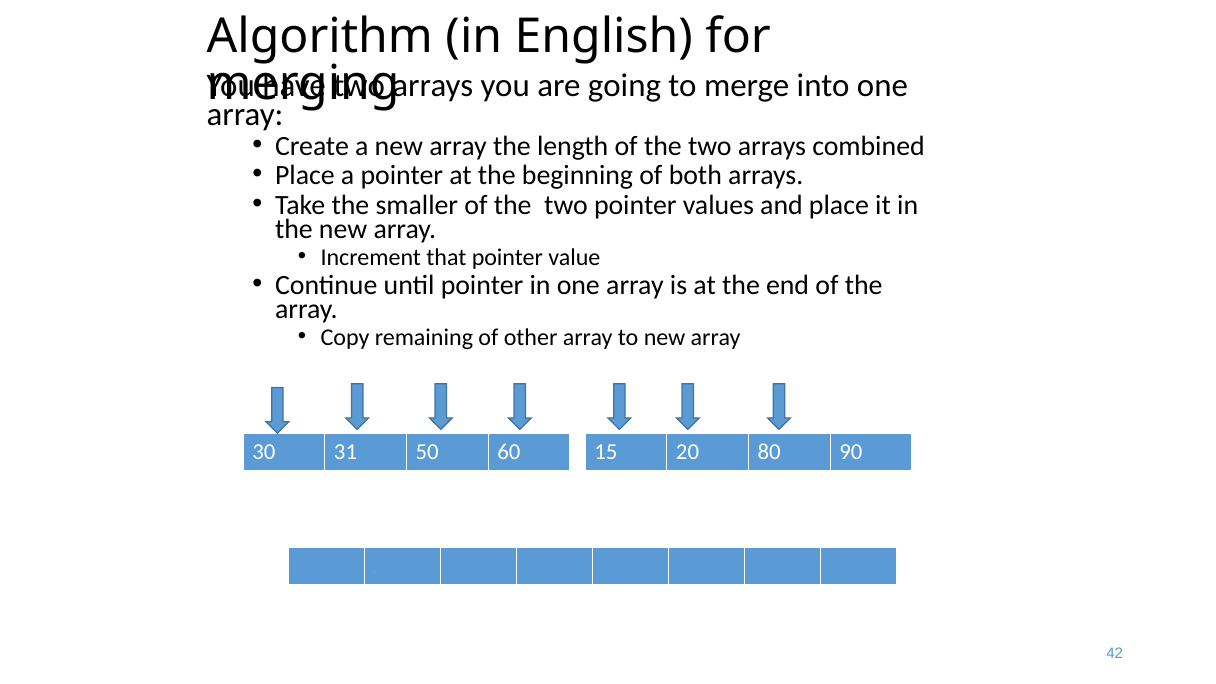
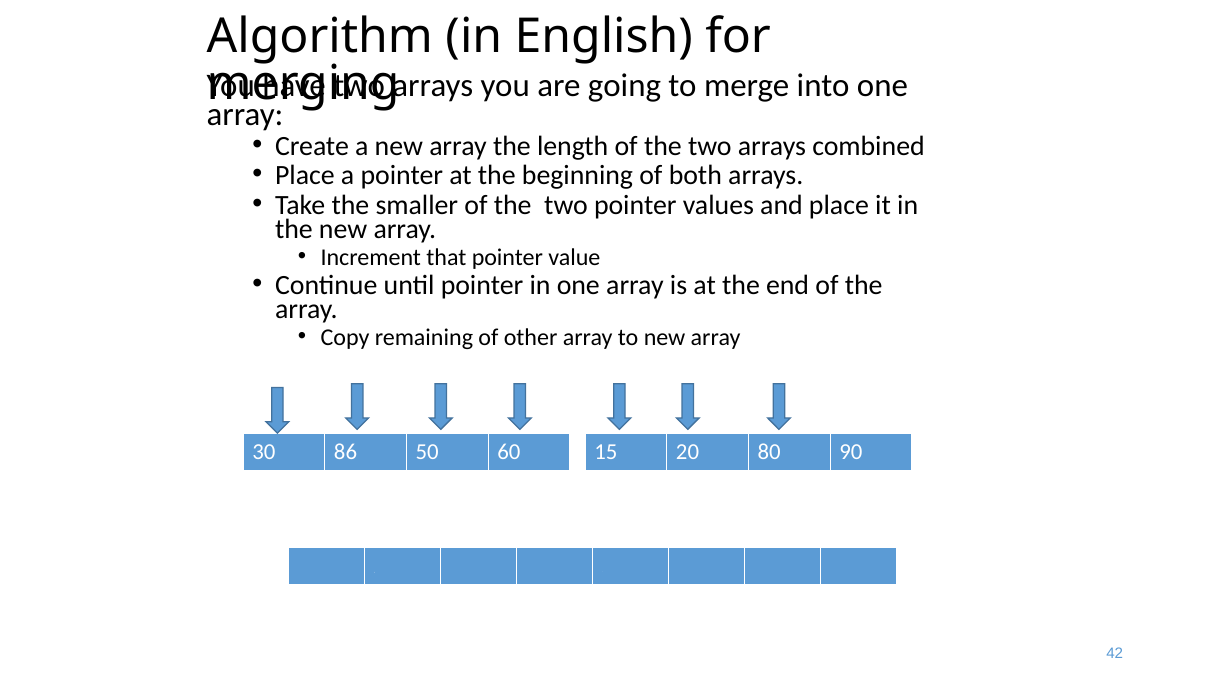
31: 31 -> 86
